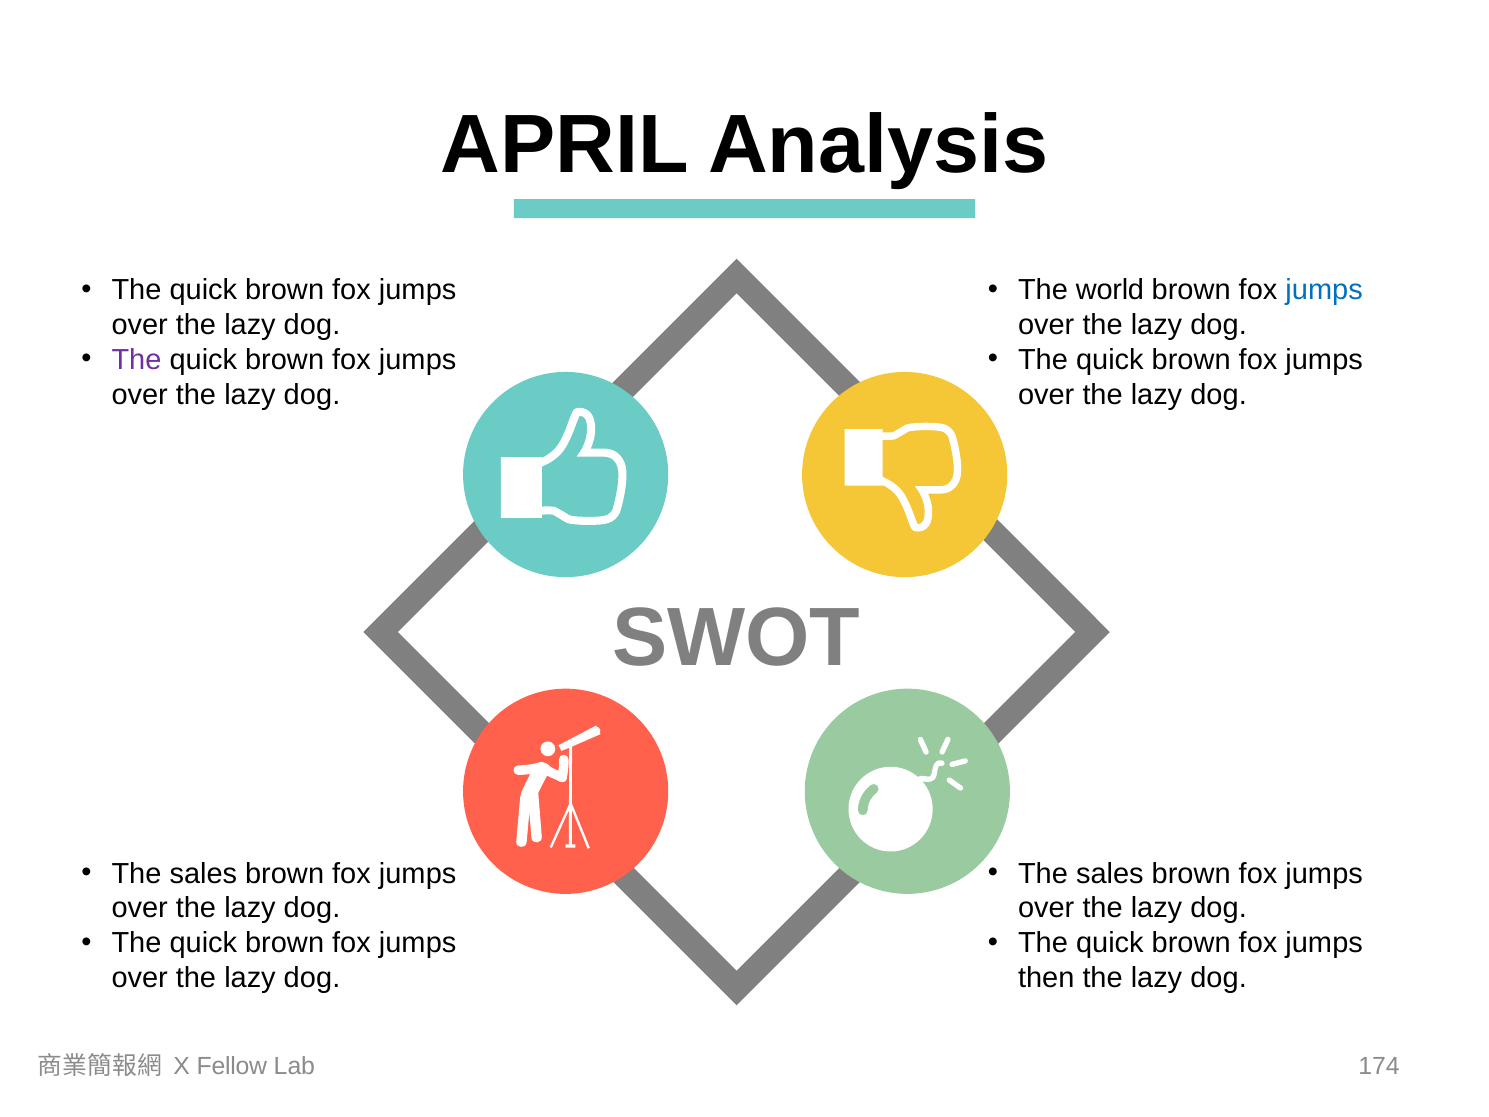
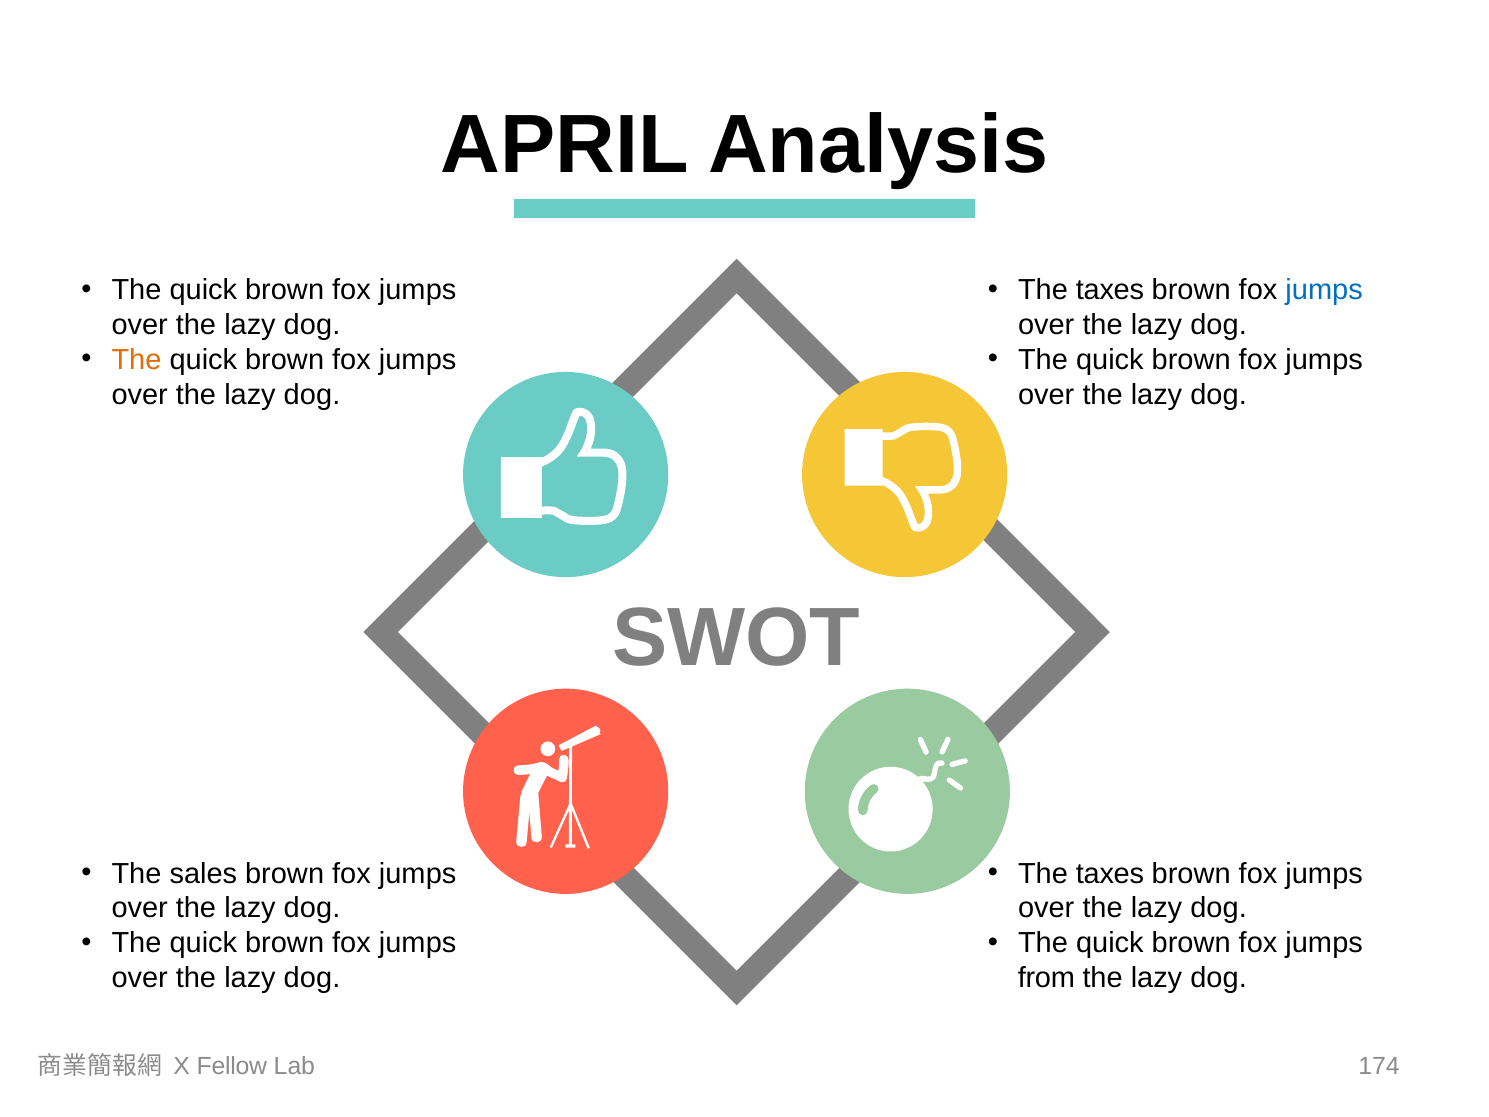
world at (1110, 290): world -> taxes
The at (136, 360) colour: purple -> orange
sales at (1110, 873): sales -> taxes
then: then -> from
